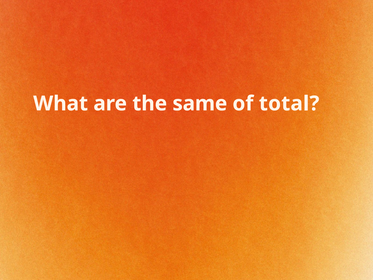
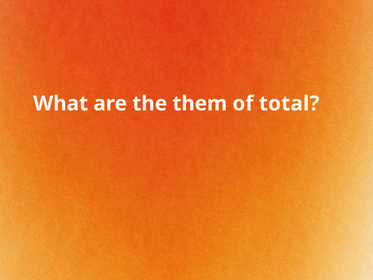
same: same -> them
